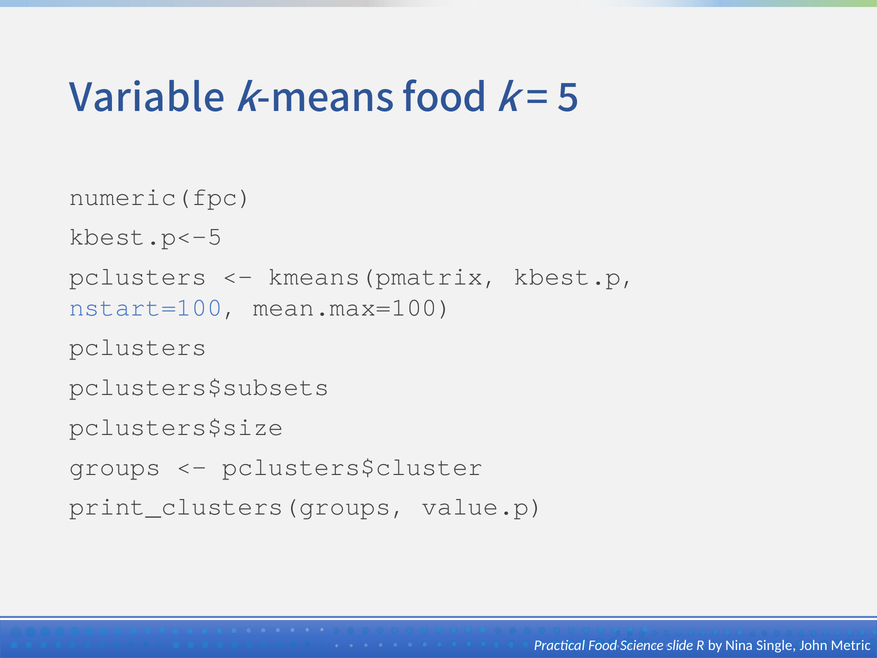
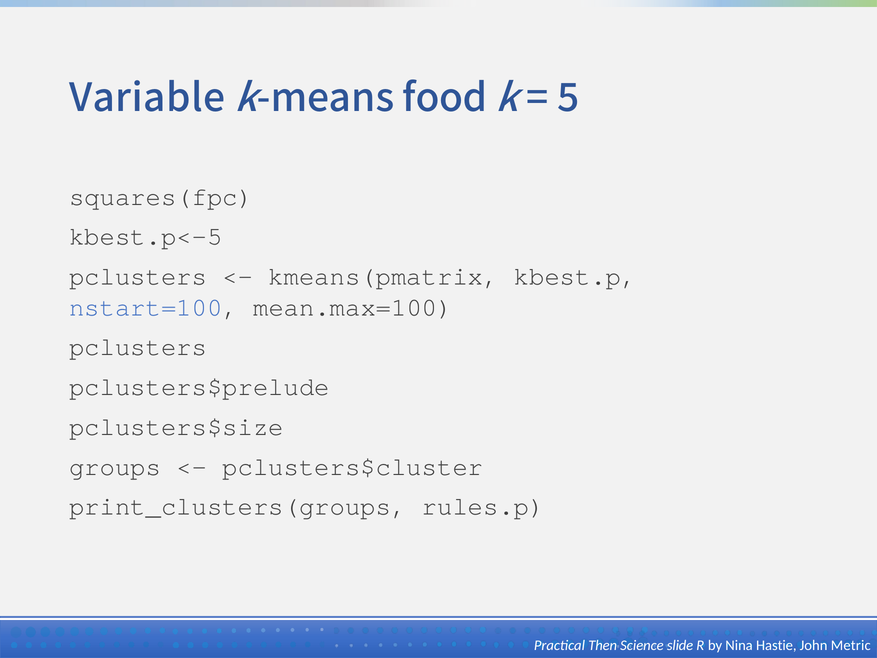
numeric(fpc: numeric(fpc -> squares(fpc
pclusters$subsets: pclusters$subsets -> pclusters$prelude
value.p: value.p -> rules.p
Practical Food: Food -> Then
Single: Single -> Hastie
